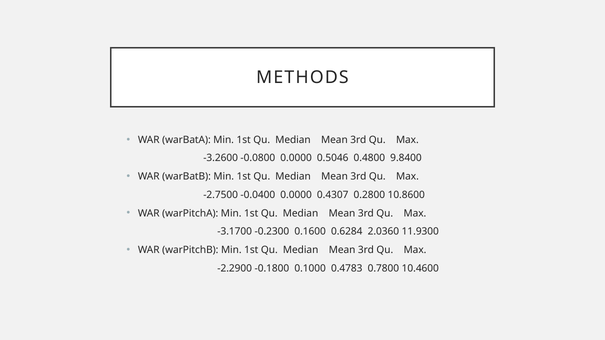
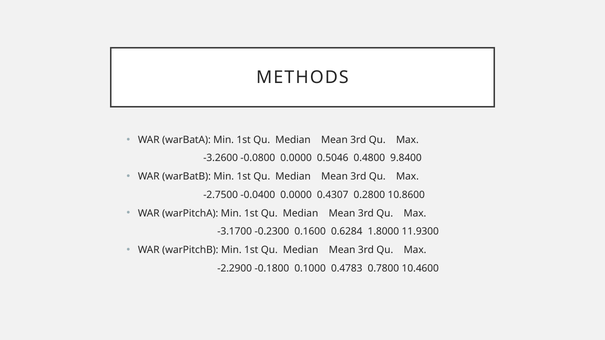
2.0360: 2.0360 -> 1.8000
